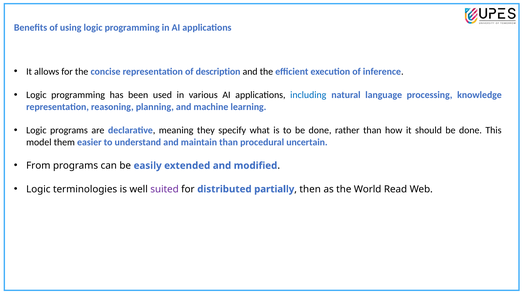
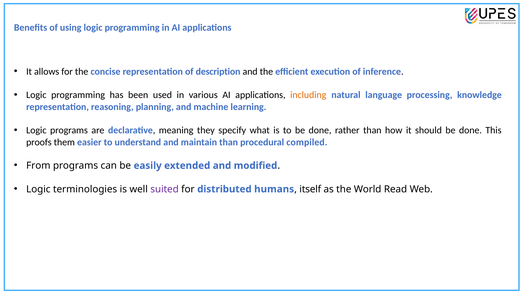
including colour: blue -> orange
model: model -> proofs
uncertain: uncertain -> compiled
partially: partially -> humans
then: then -> itself
